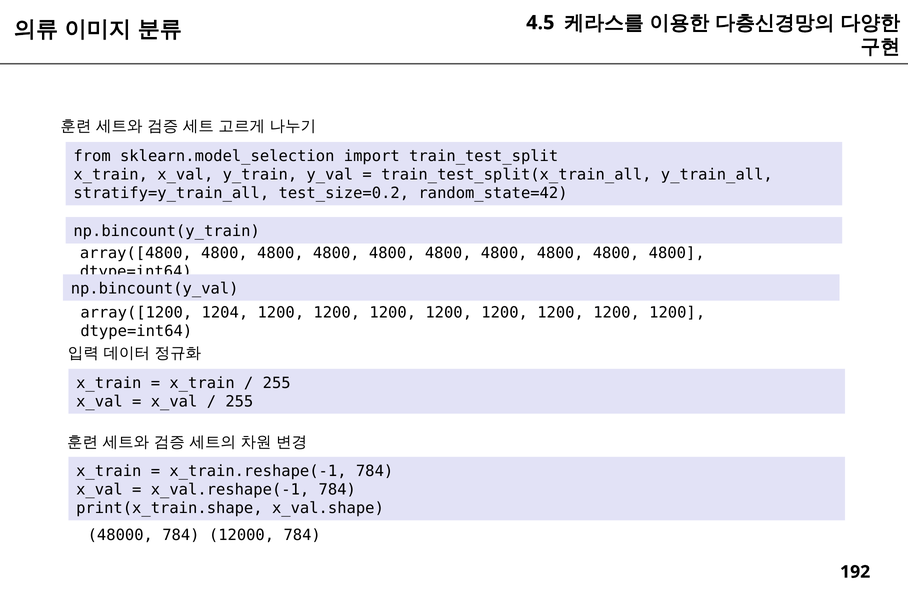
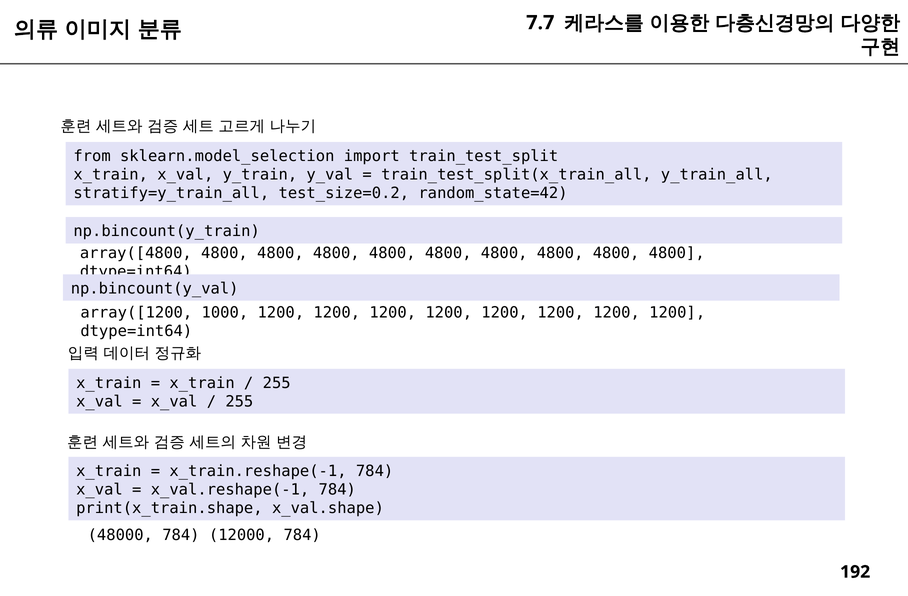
4.5: 4.5 -> 7.7
1204: 1204 -> 1000
